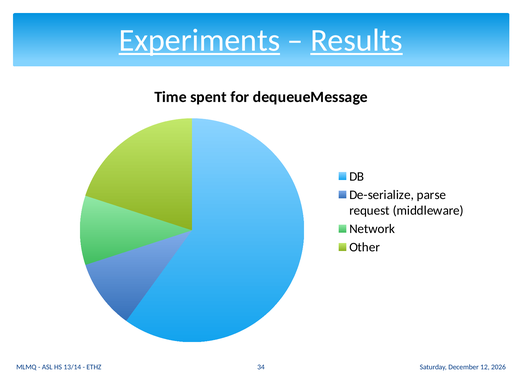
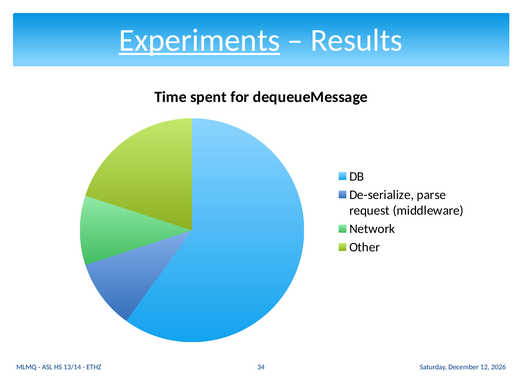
Results underline: present -> none
